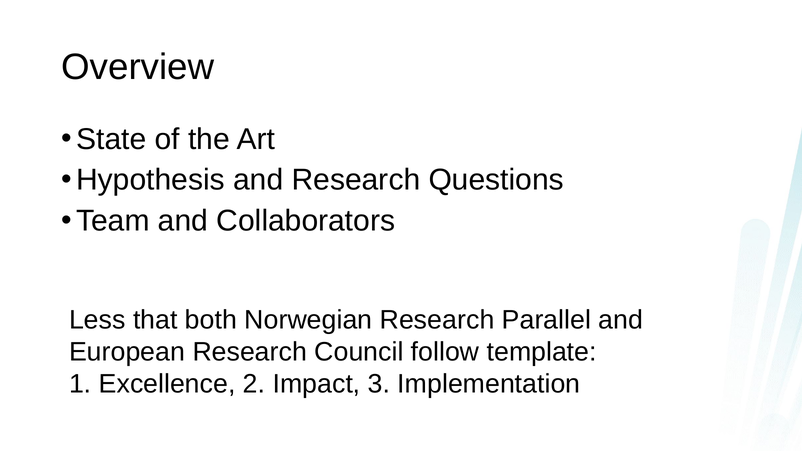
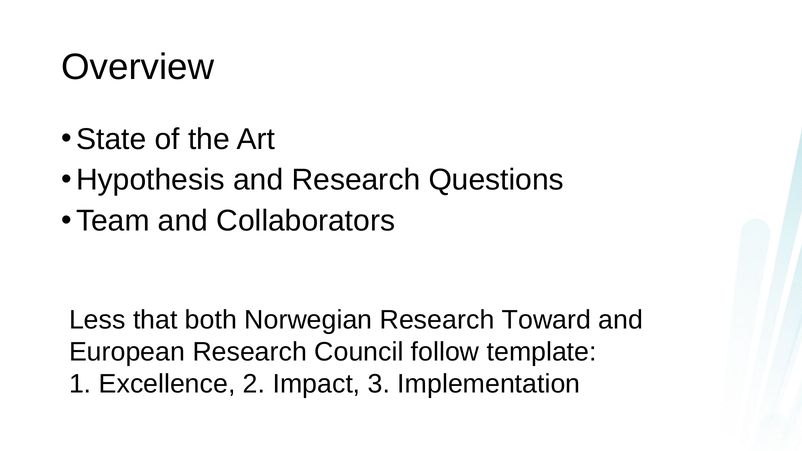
Parallel: Parallel -> Toward
